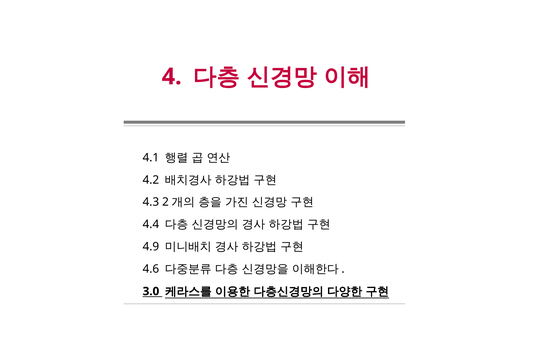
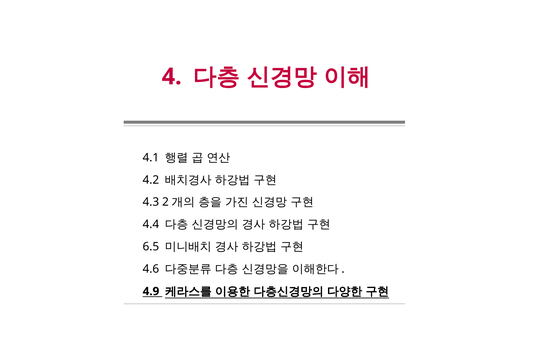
4.9: 4.9 -> 6.5
3.0: 3.0 -> 4.9
